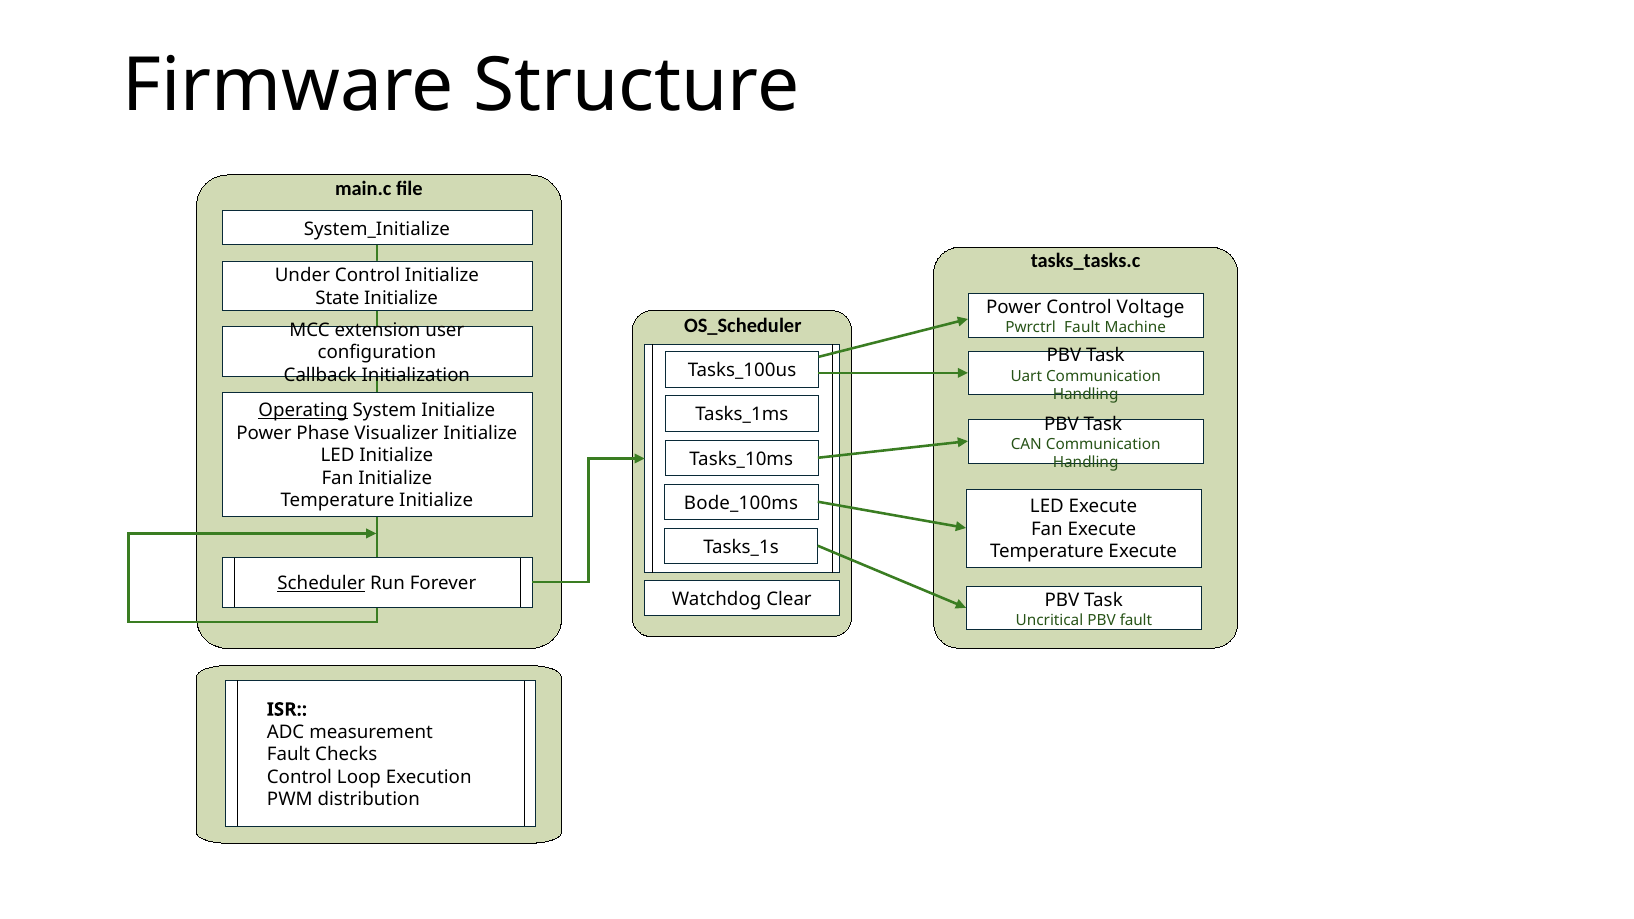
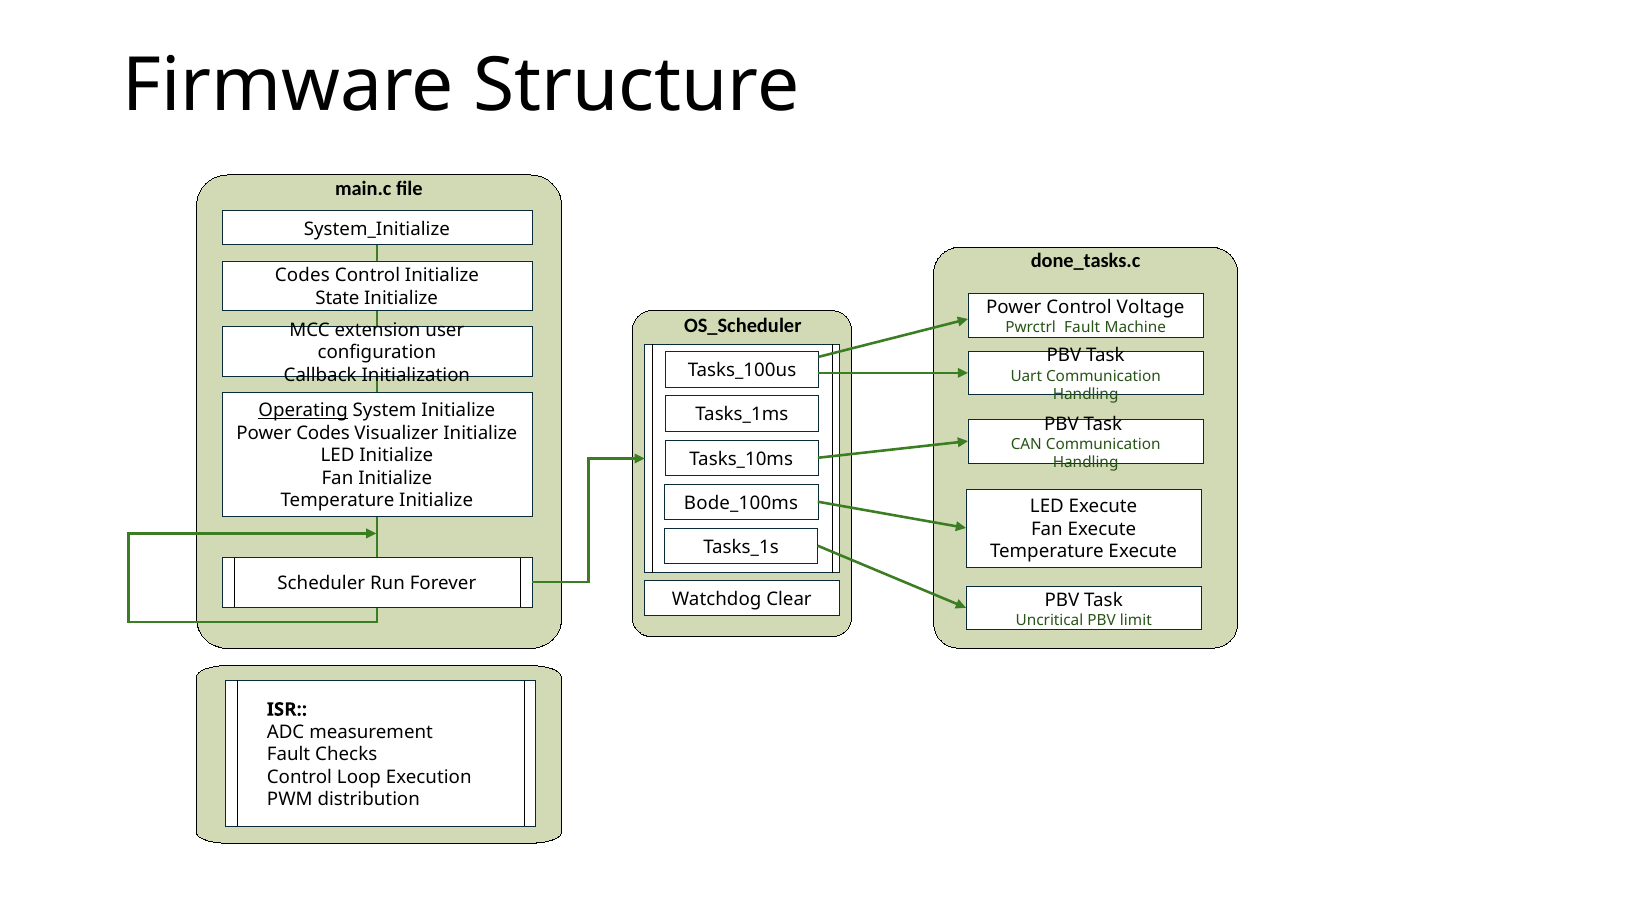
tasks_tasks.c: tasks_tasks.c -> done_tasks.c
Under at (302, 276): Under -> Codes
Power Phase: Phase -> Codes
Scheduler underline: present -> none
PBV fault: fault -> limit
